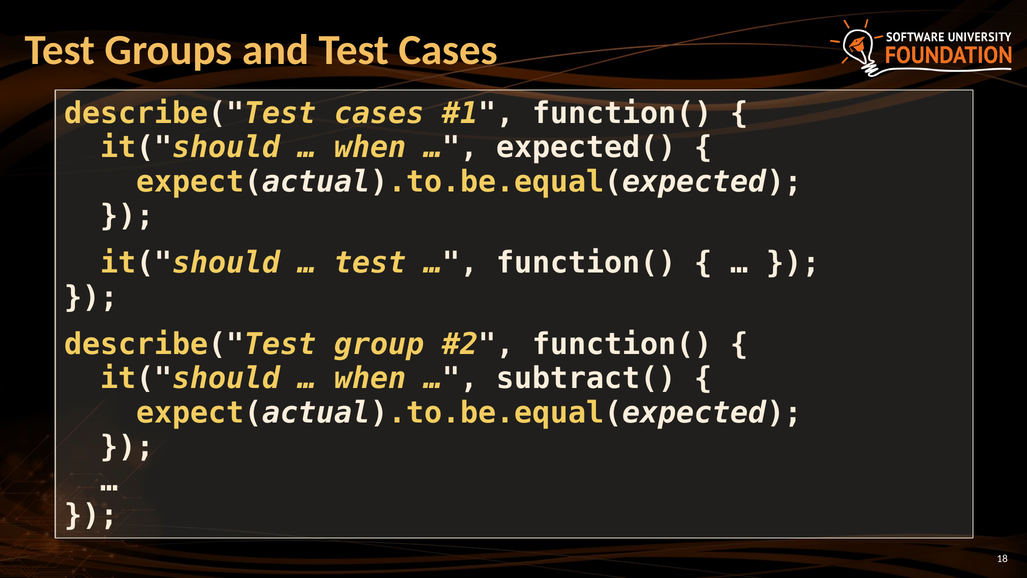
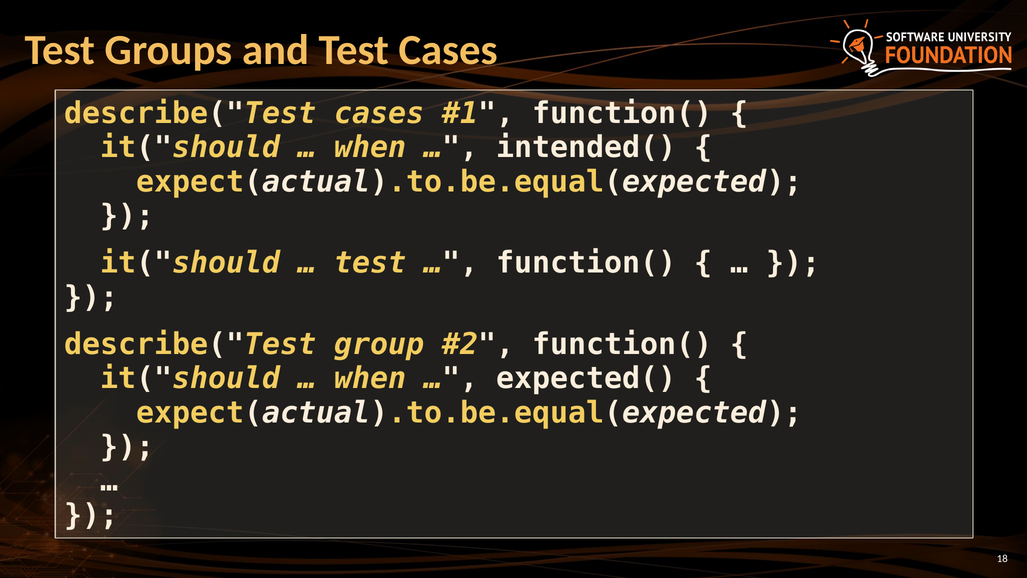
expected(: expected( -> intended(
subtract(: subtract( -> expected(
